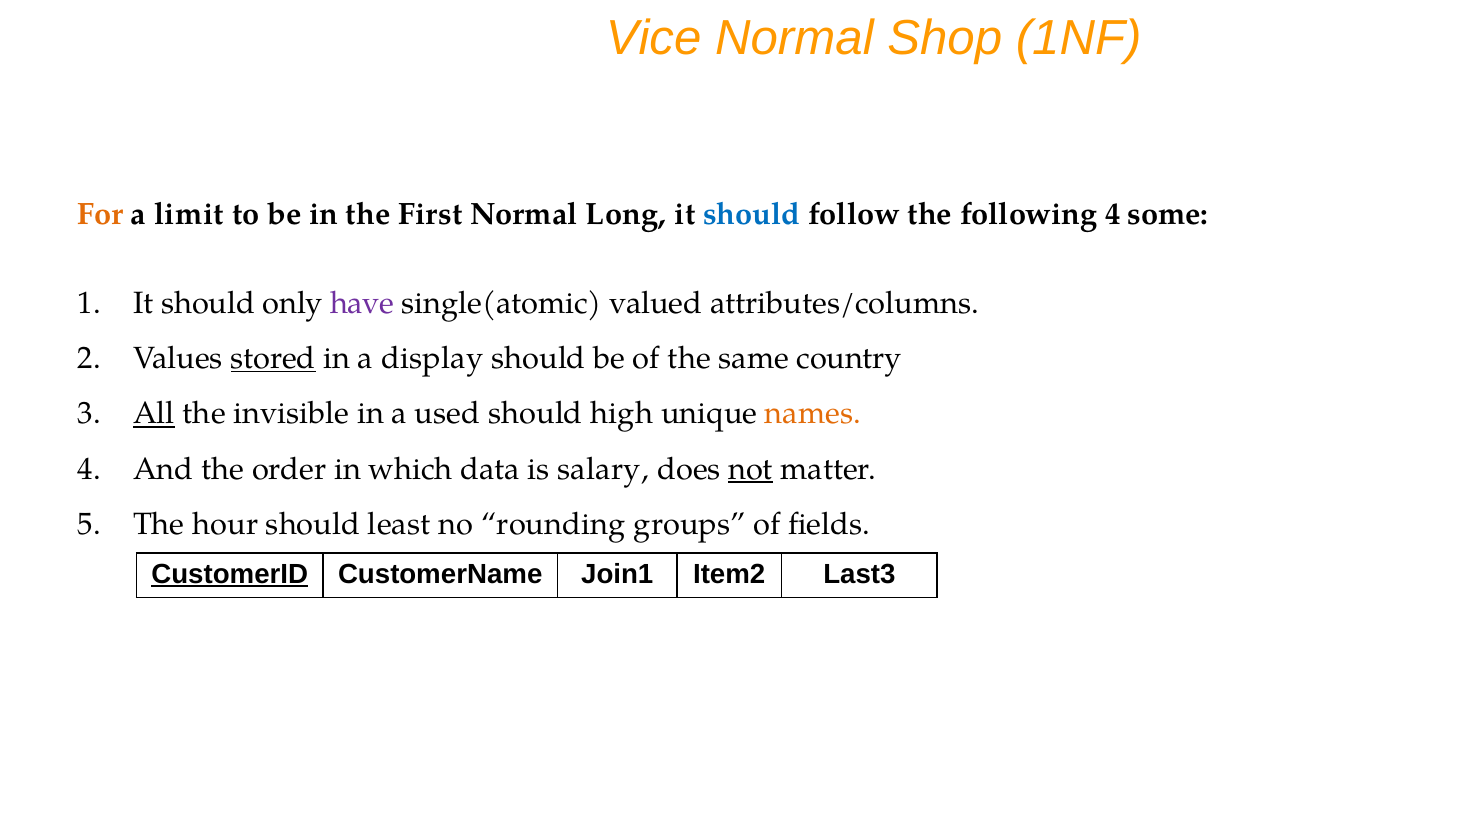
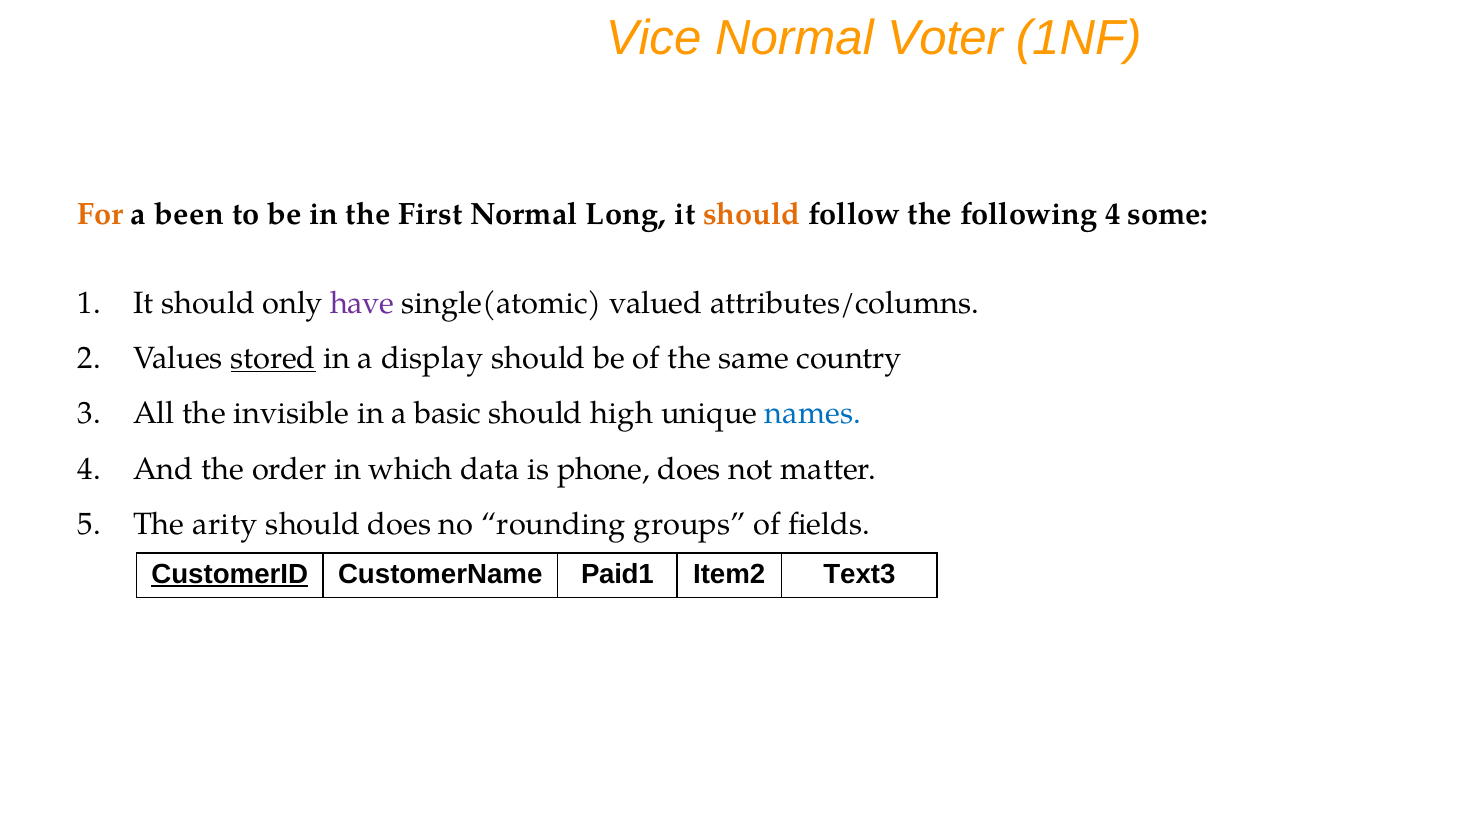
Shop: Shop -> Voter
limit: limit -> been
should at (752, 215) colour: blue -> orange
All underline: present -> none
used: used -> basic
names colour: orange -> blue
salary: salary -> phone
not underline: present -> none
hour: hour -> arity
should least: least -> does
Join1: Join1 -> Paid1
Last3: Last3 -> Text3
